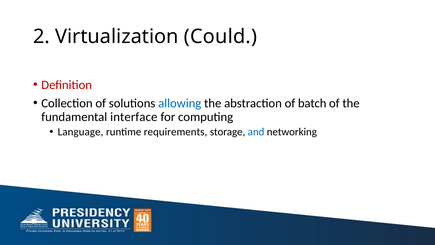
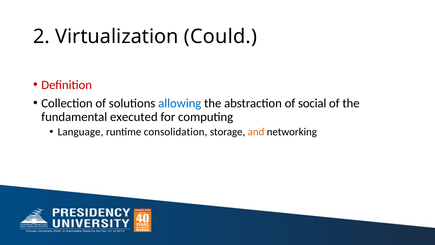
batch: batch -> social
interface: interface -> executed
requirements: requirements -> consolidation
and colour: blue -> orange
